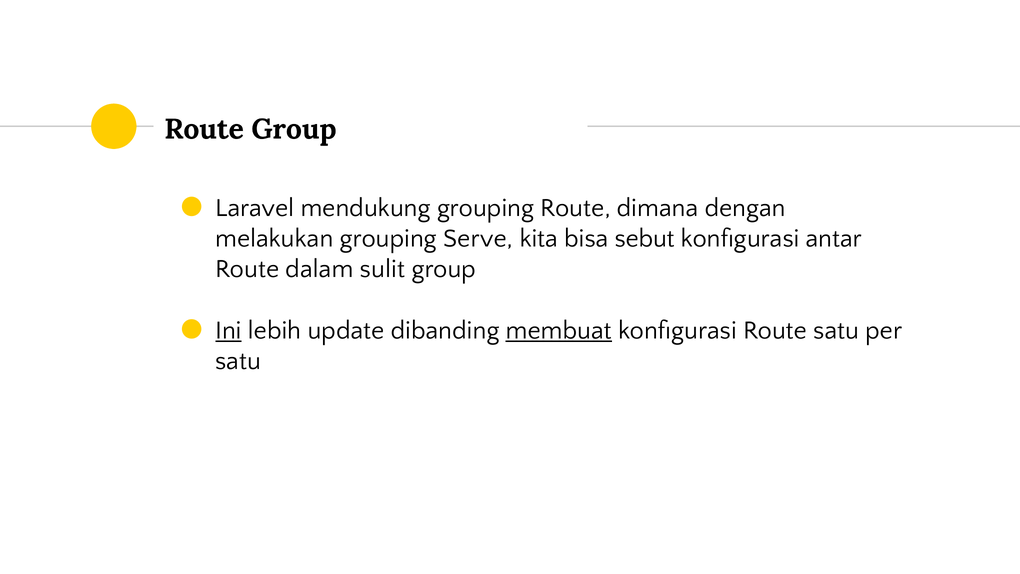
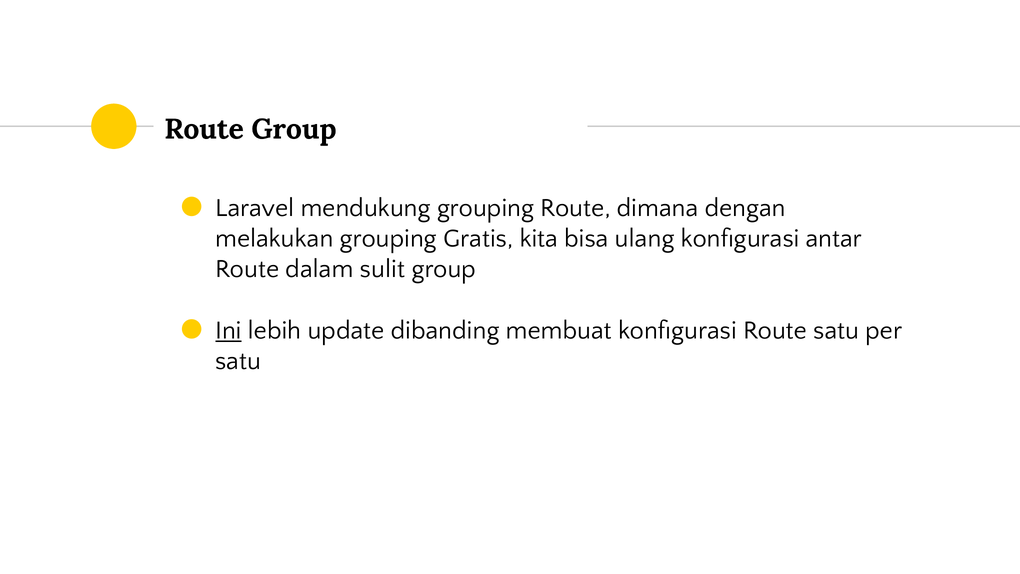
Serve: Serve -> Gratis
sebut: sebut -> ulang
membuat underline: present -> none
